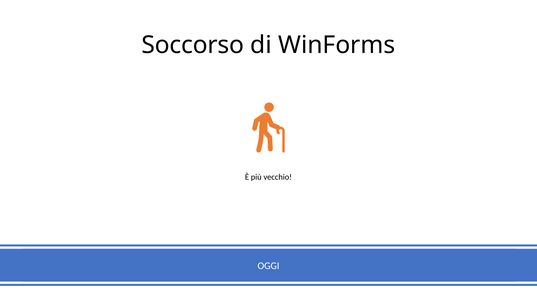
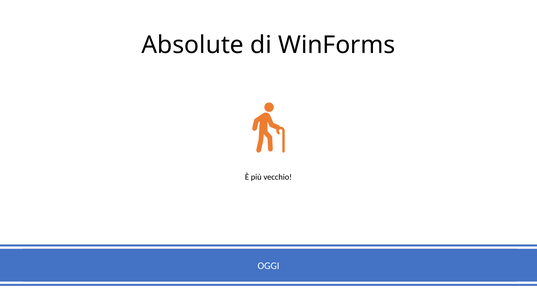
Soccorso: Soccorso -> Absolute
